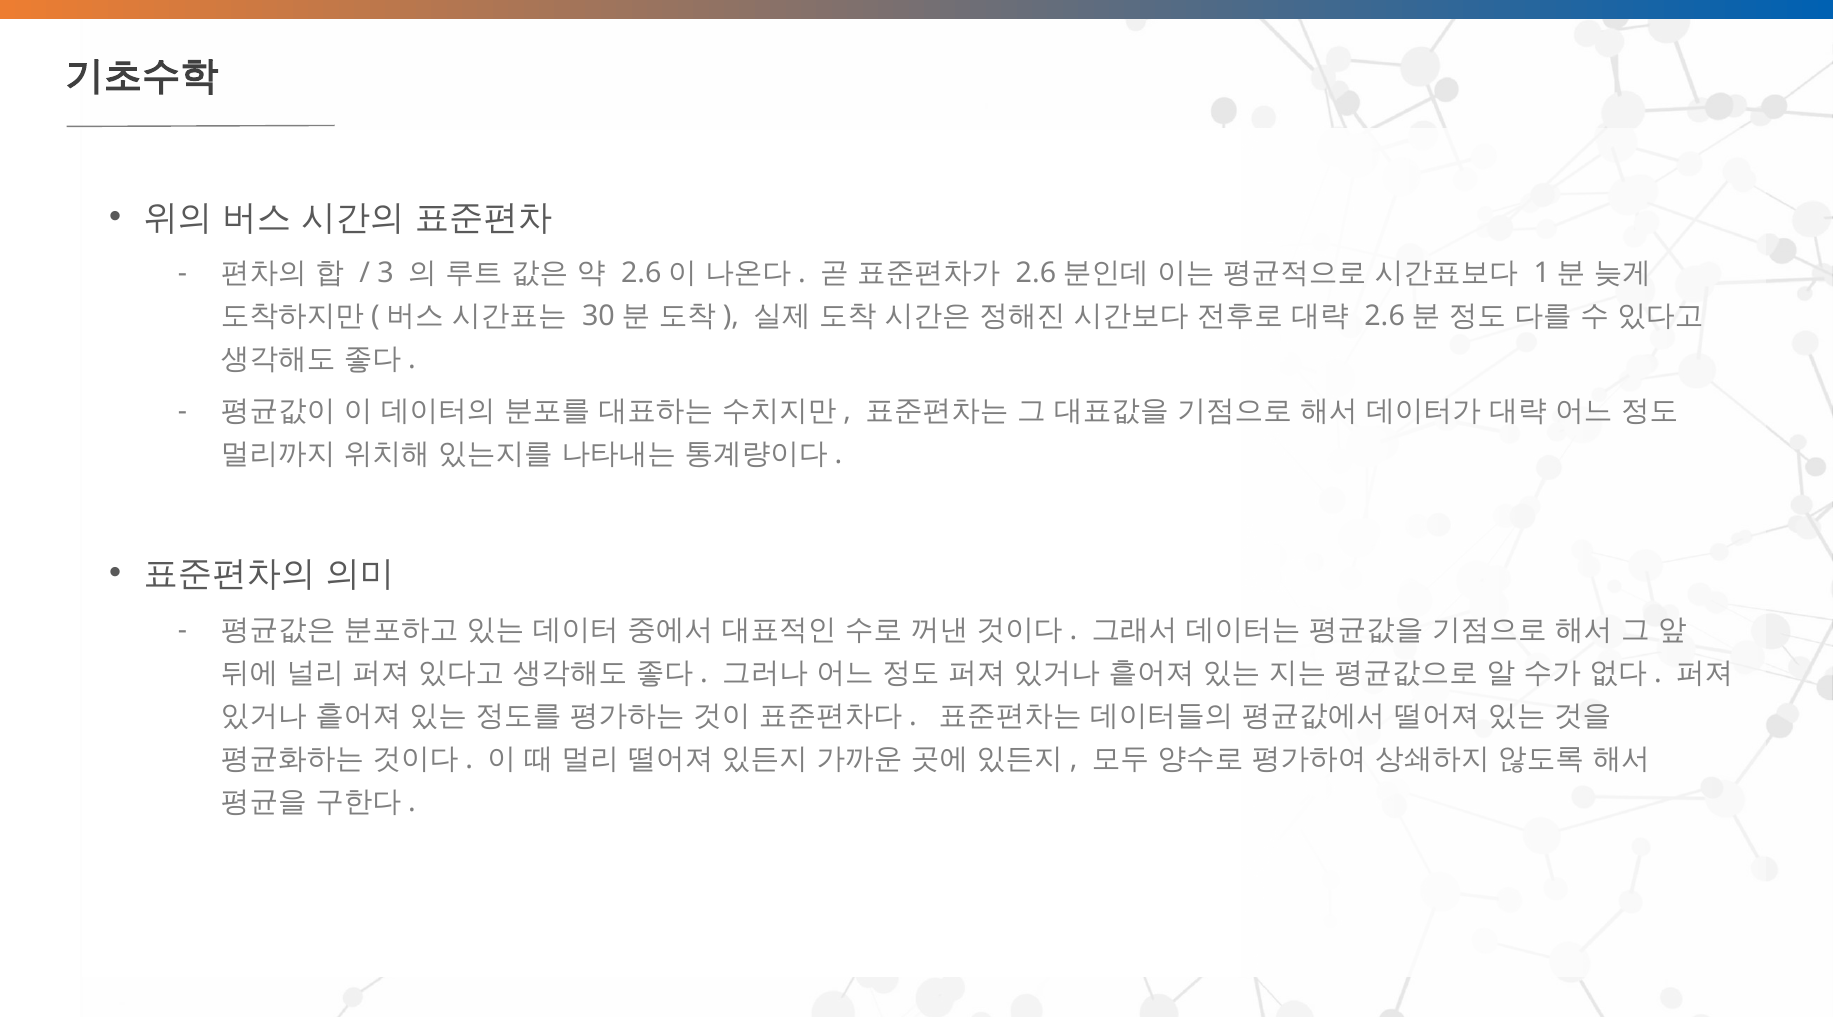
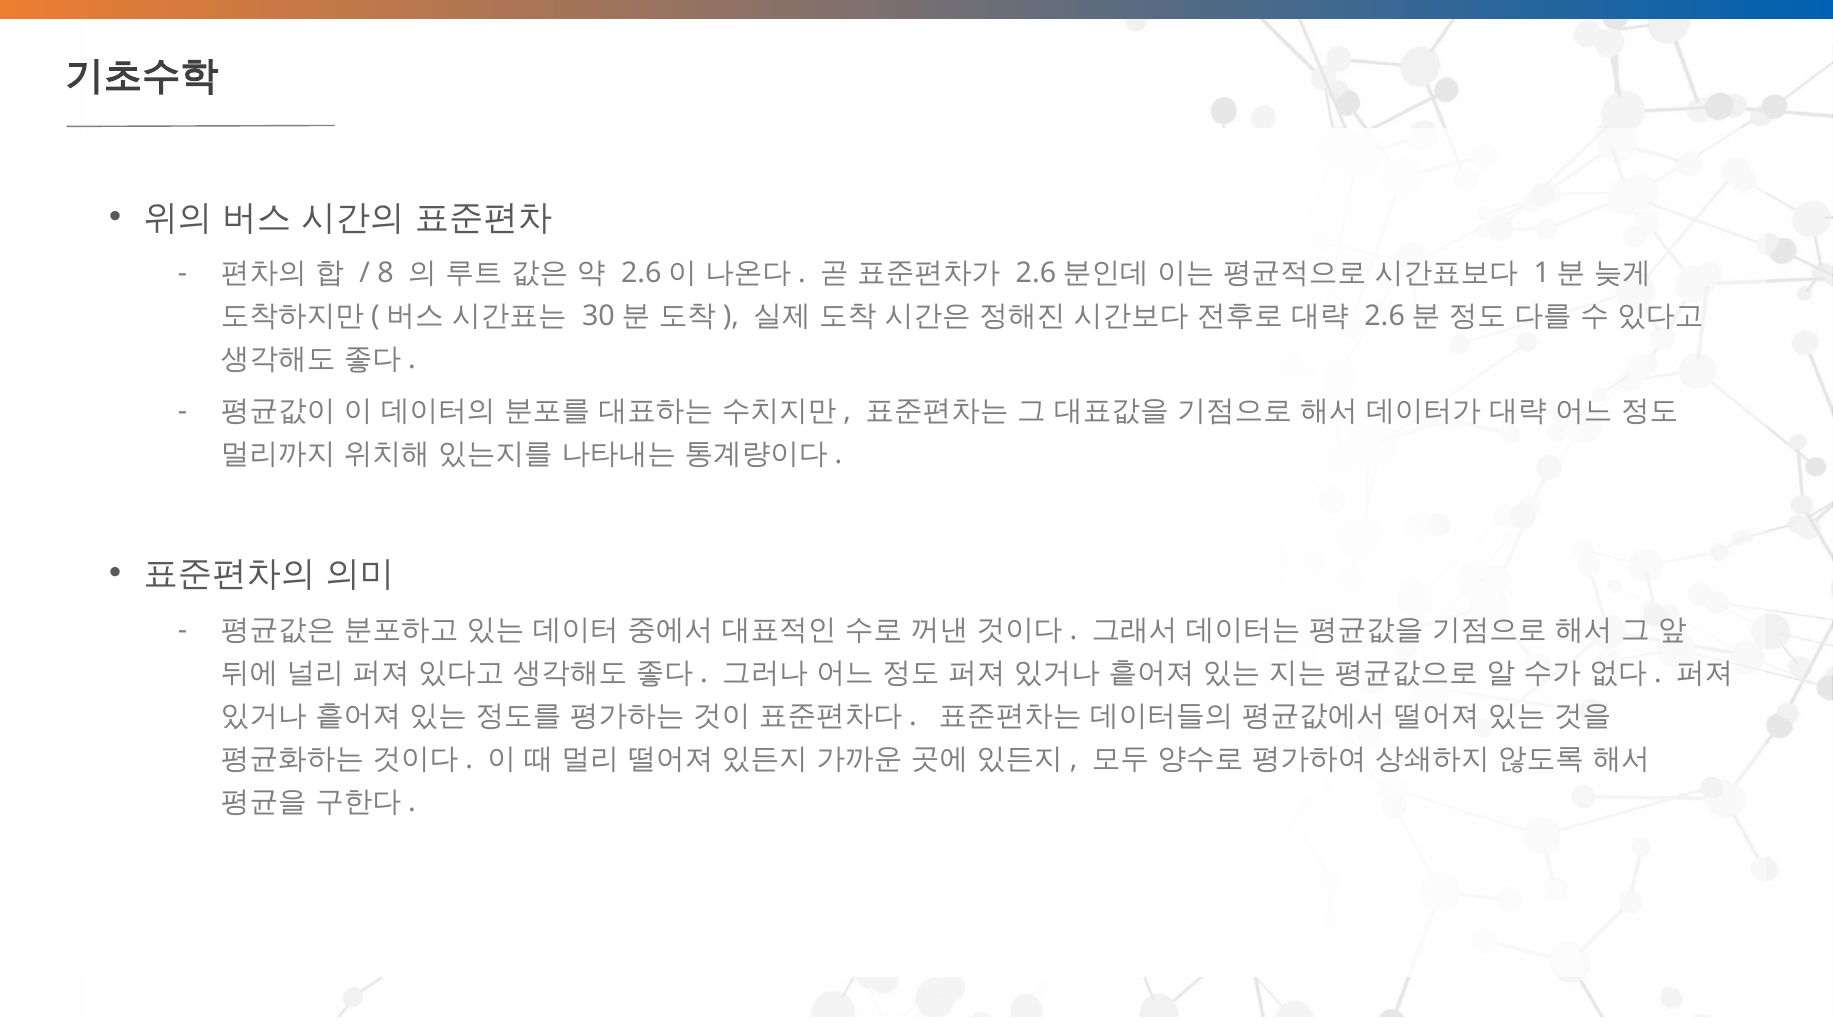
3: 3 -> 8
